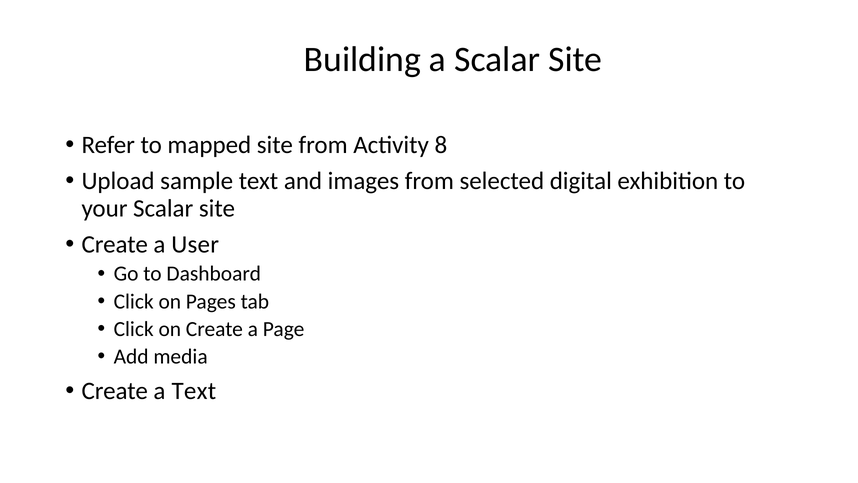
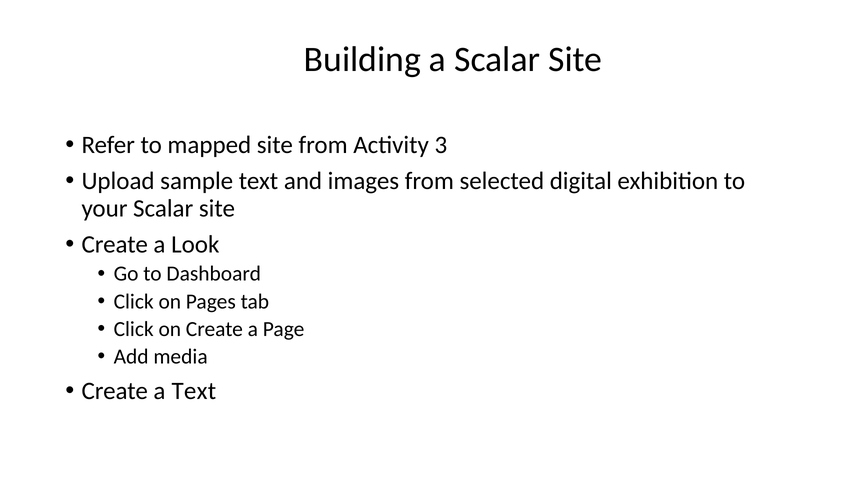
8: 8 -> 3
User: User -> Look
